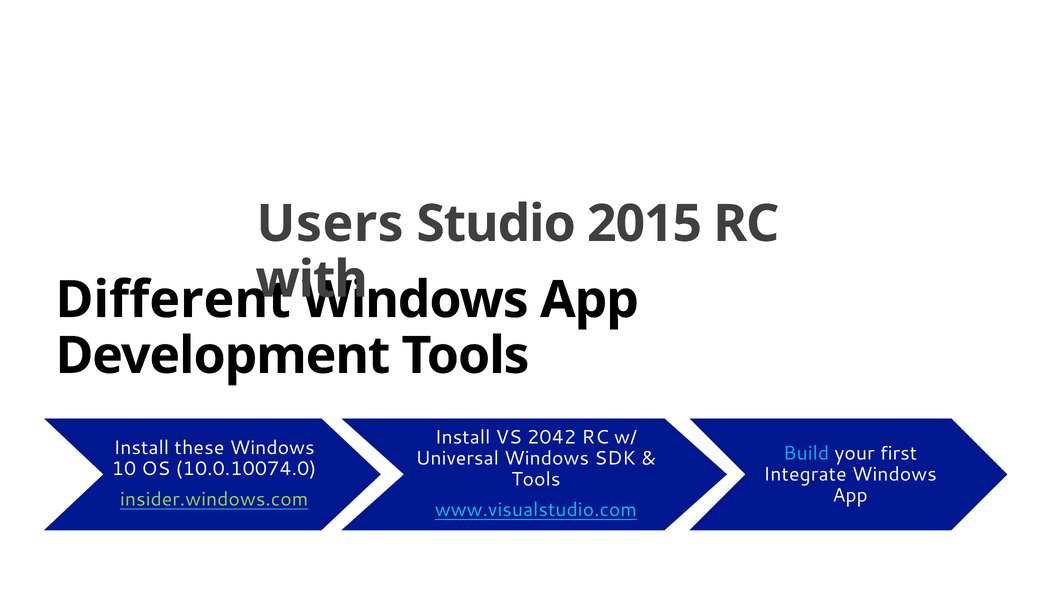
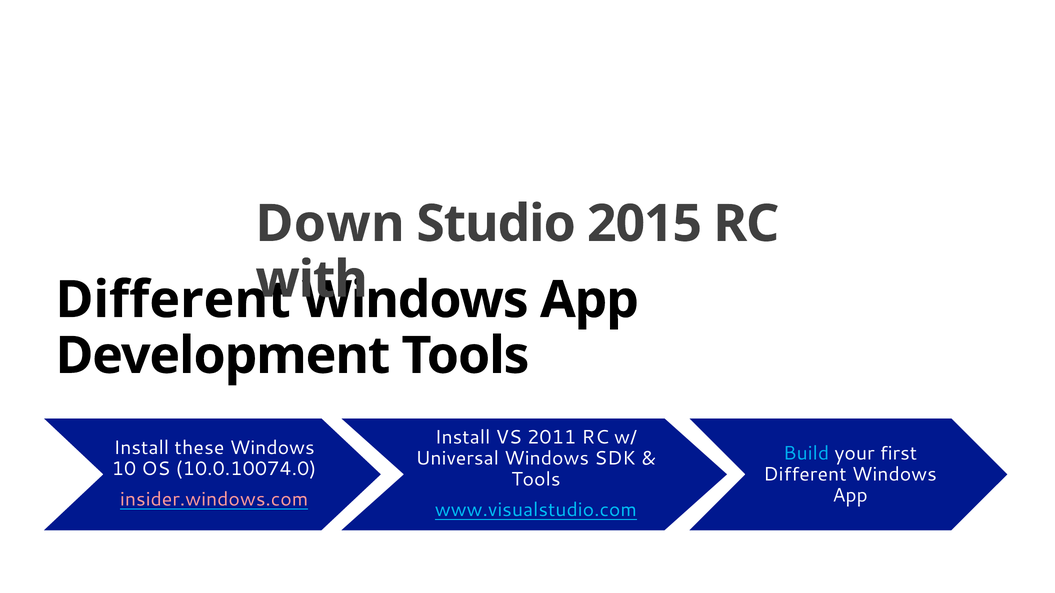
Users: Users -> Down
2042: 2042 -> 2011
Integrate at (805, 475): Integrate -> Different
insider.windows.com colour: light green -> pink
